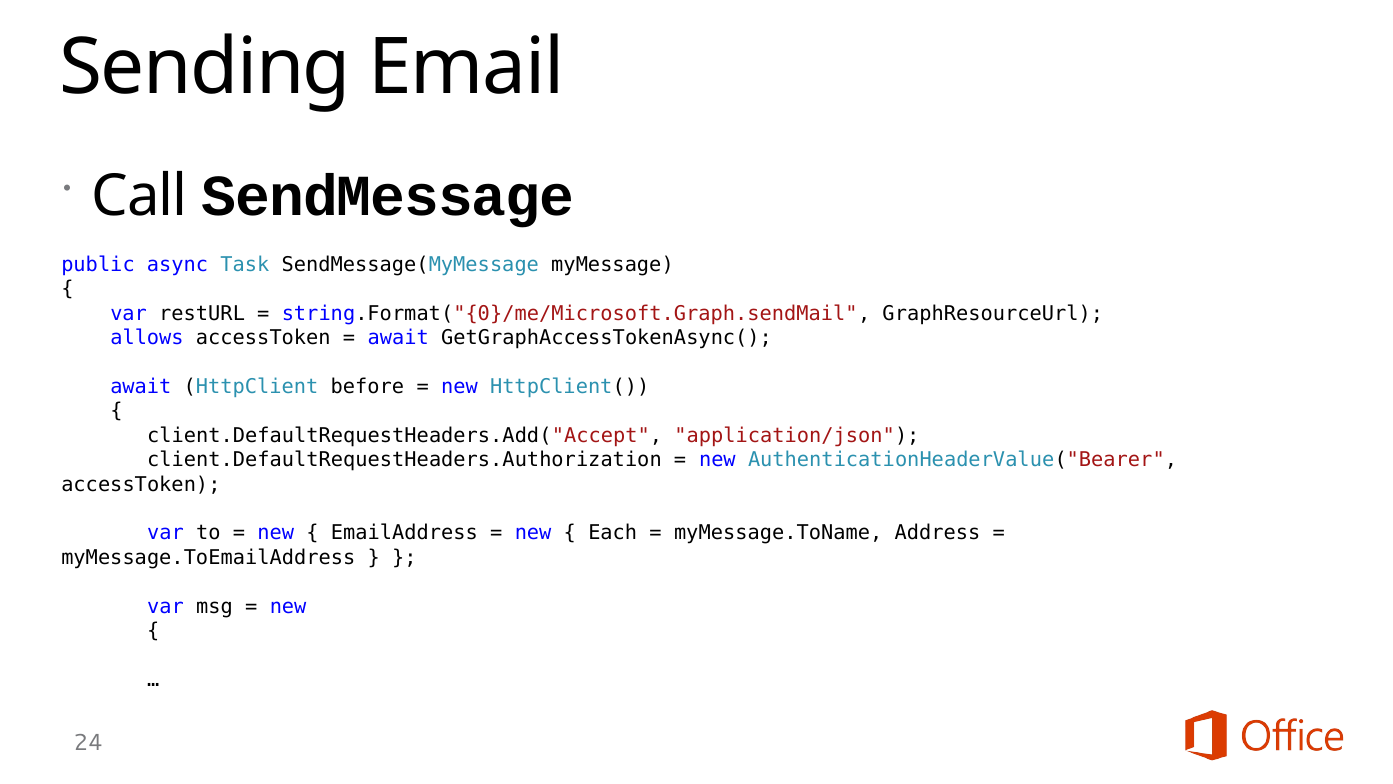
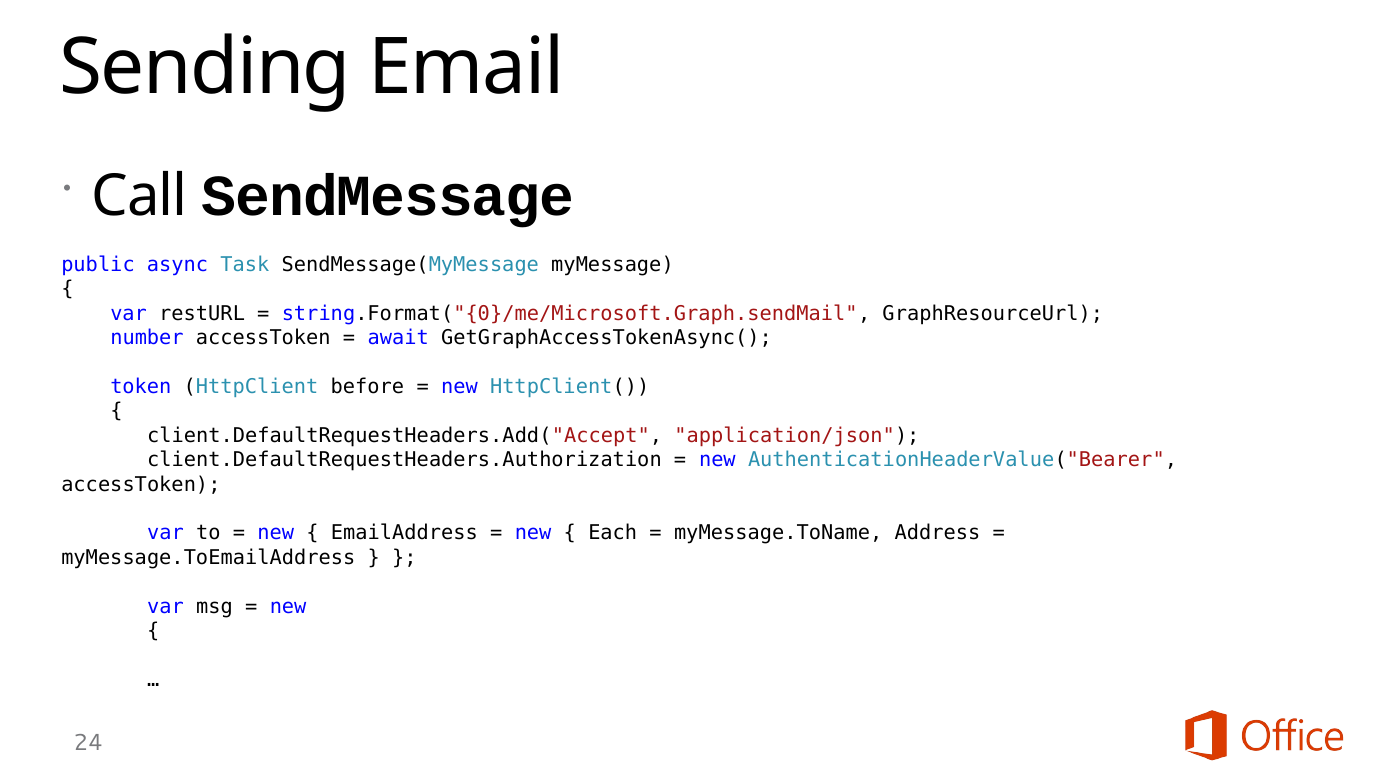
allows: allows -> number
await at (141, 387): await -> token
